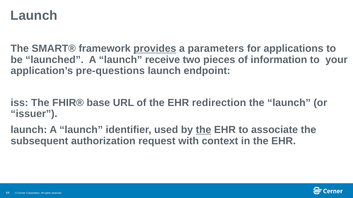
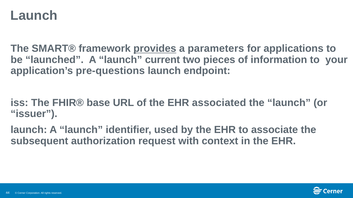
receive: receive -> current
redirection: redirection -> associated
the at (204, 130) underline: present -> none
